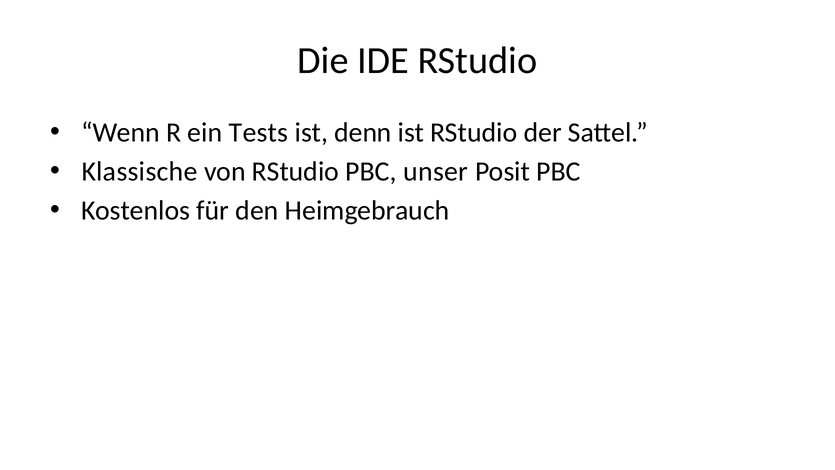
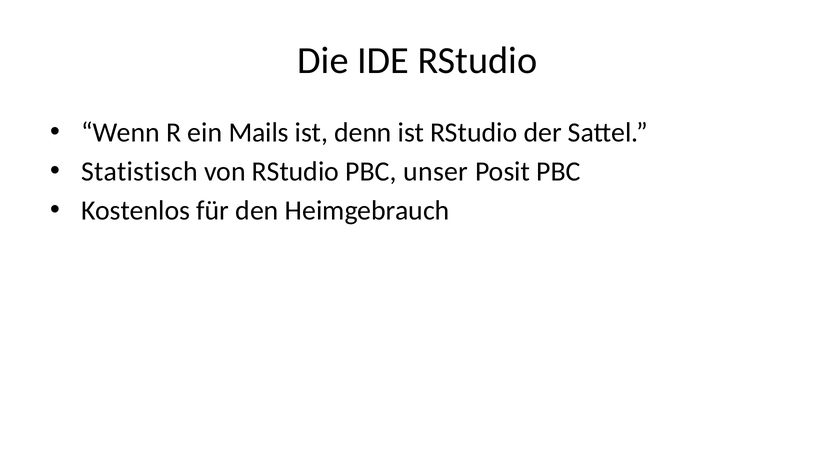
Tests: Tests -> Mails
Klassische: Klassische -> Statistisch
